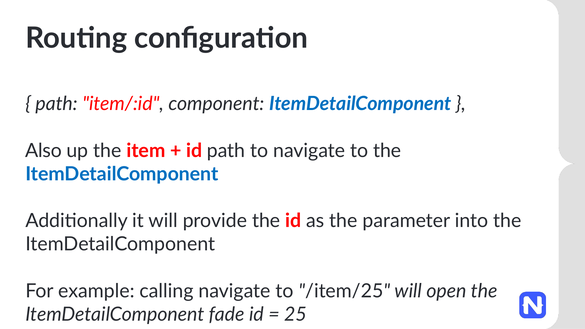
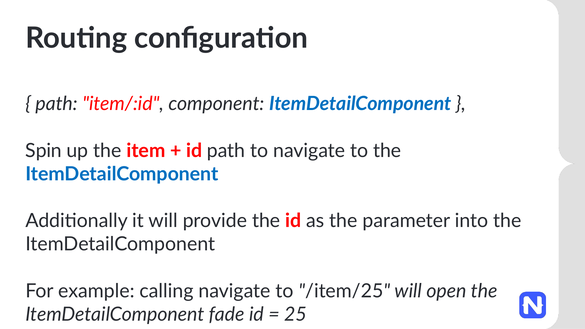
Also: Also -> Spin
